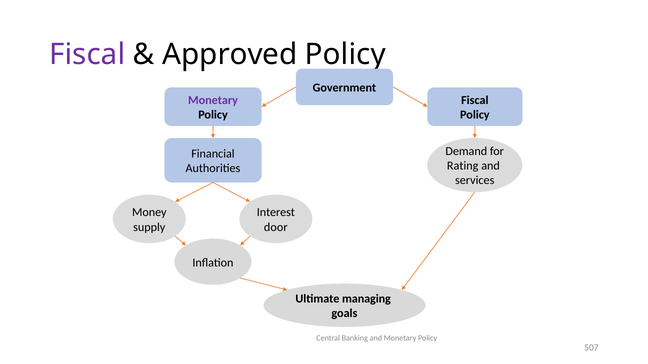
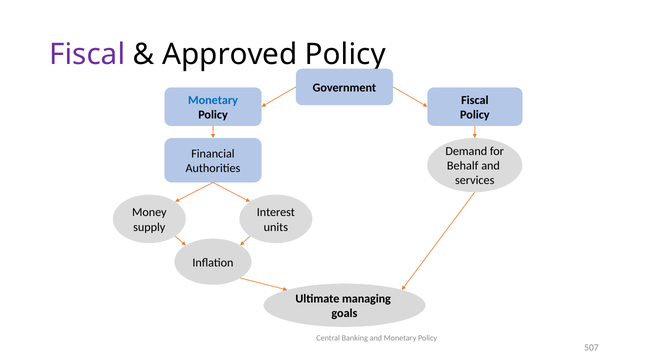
Monetary at (213, 100) colour: purple -> blue
Rating: Rating -> Behalf
door: door -> units
